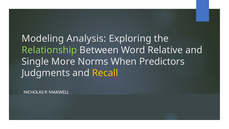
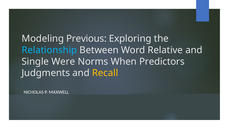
Analysis: Analysis -> Previous
Relationship colour: light green -> light blue
More: More -> Were
